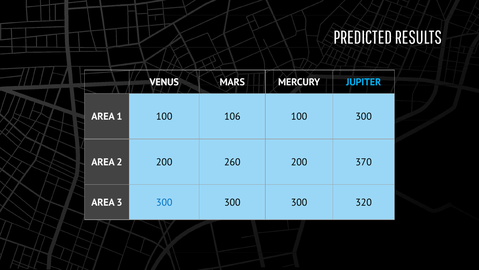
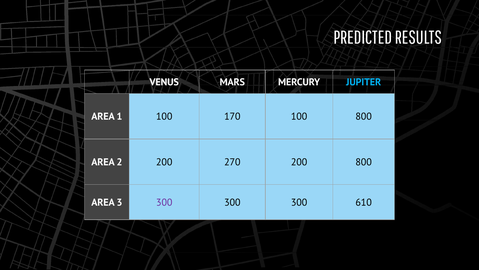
106: 106 -> 170
100 300: 300 -> 800
260: 260 -> 270
200 370: 370 -> 800
300 at (164, 202) colour: blue -> purple
320: 320 -> 610
